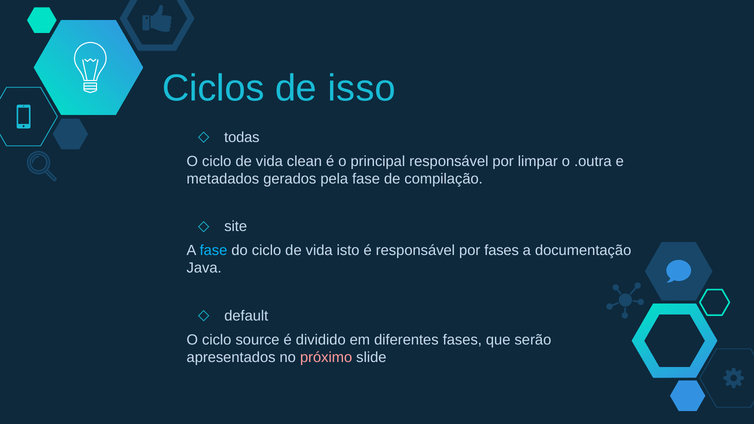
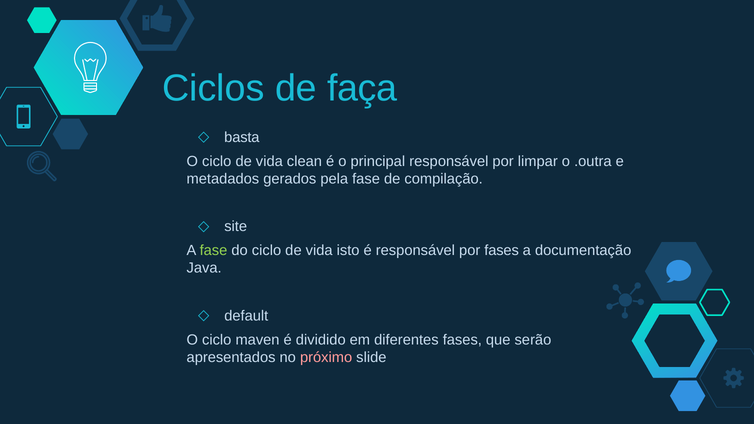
isso: isso -> faça
todas: todas -> basta
fase at (214, 251) colour: light blue -> light green
source: source -> maven
